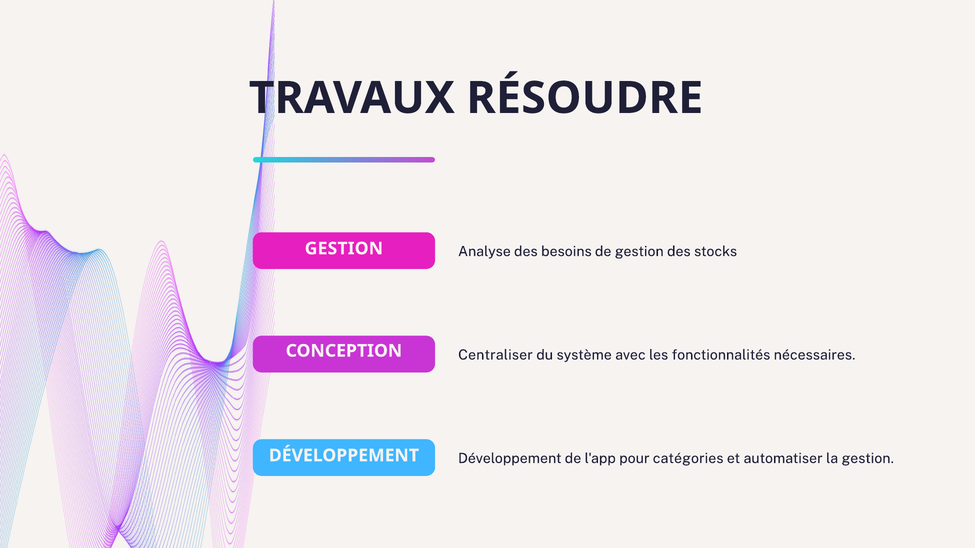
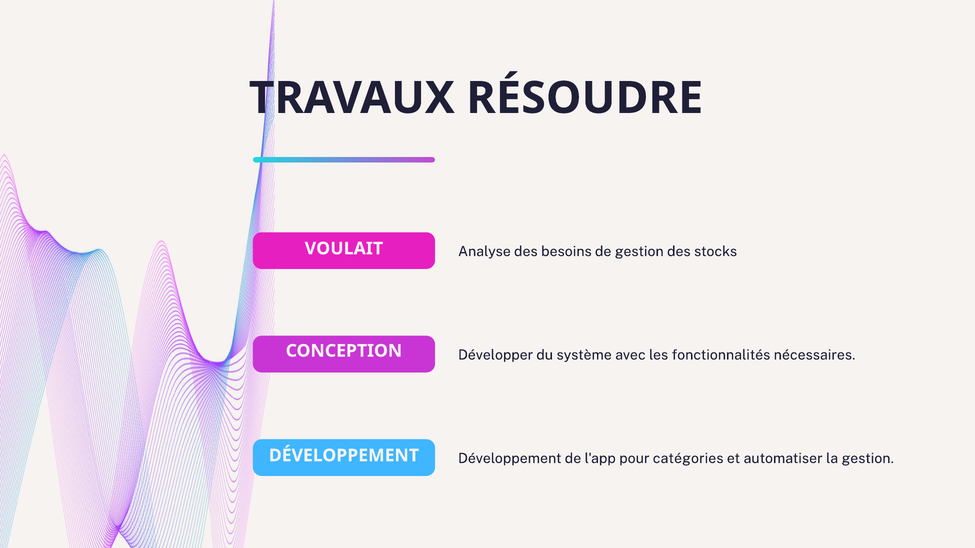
GESTION at (344, 249): GESTION -> VOULAIT
Centraliser: Centraliser -> Développer
